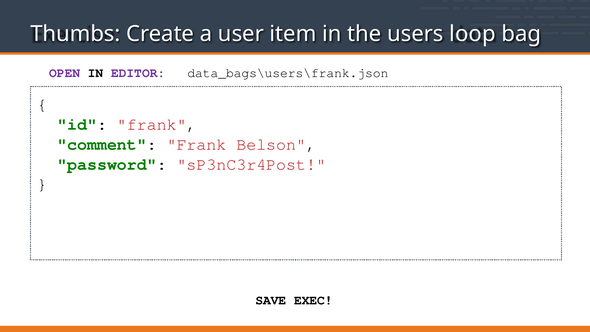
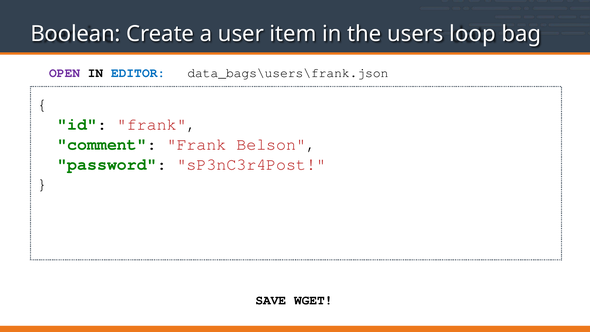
Thumbs: Thumbs -> Boolean
EDITOR colour: purple -> blue
EXEC: EXEC -> WGET
